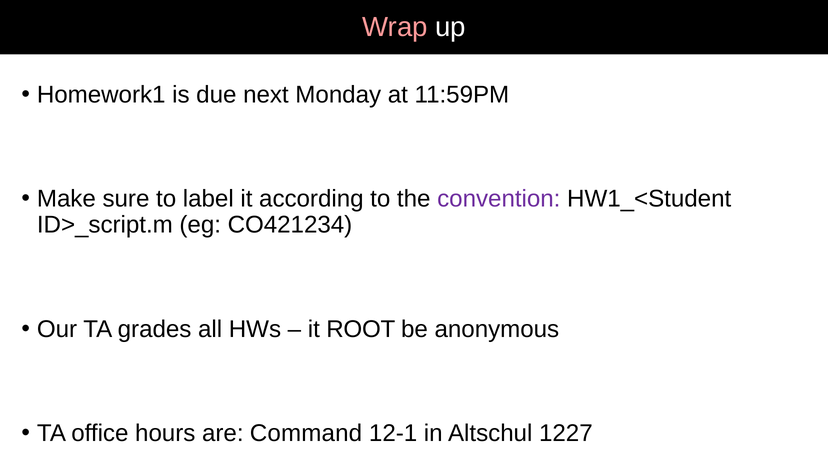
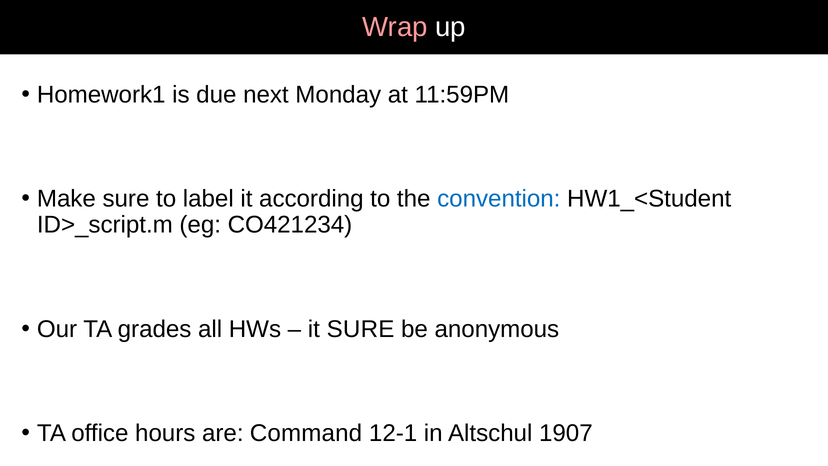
convention colour: purple -> blue
it ROOT: ROOT -> SURE
1227: 1227 -> 1907
